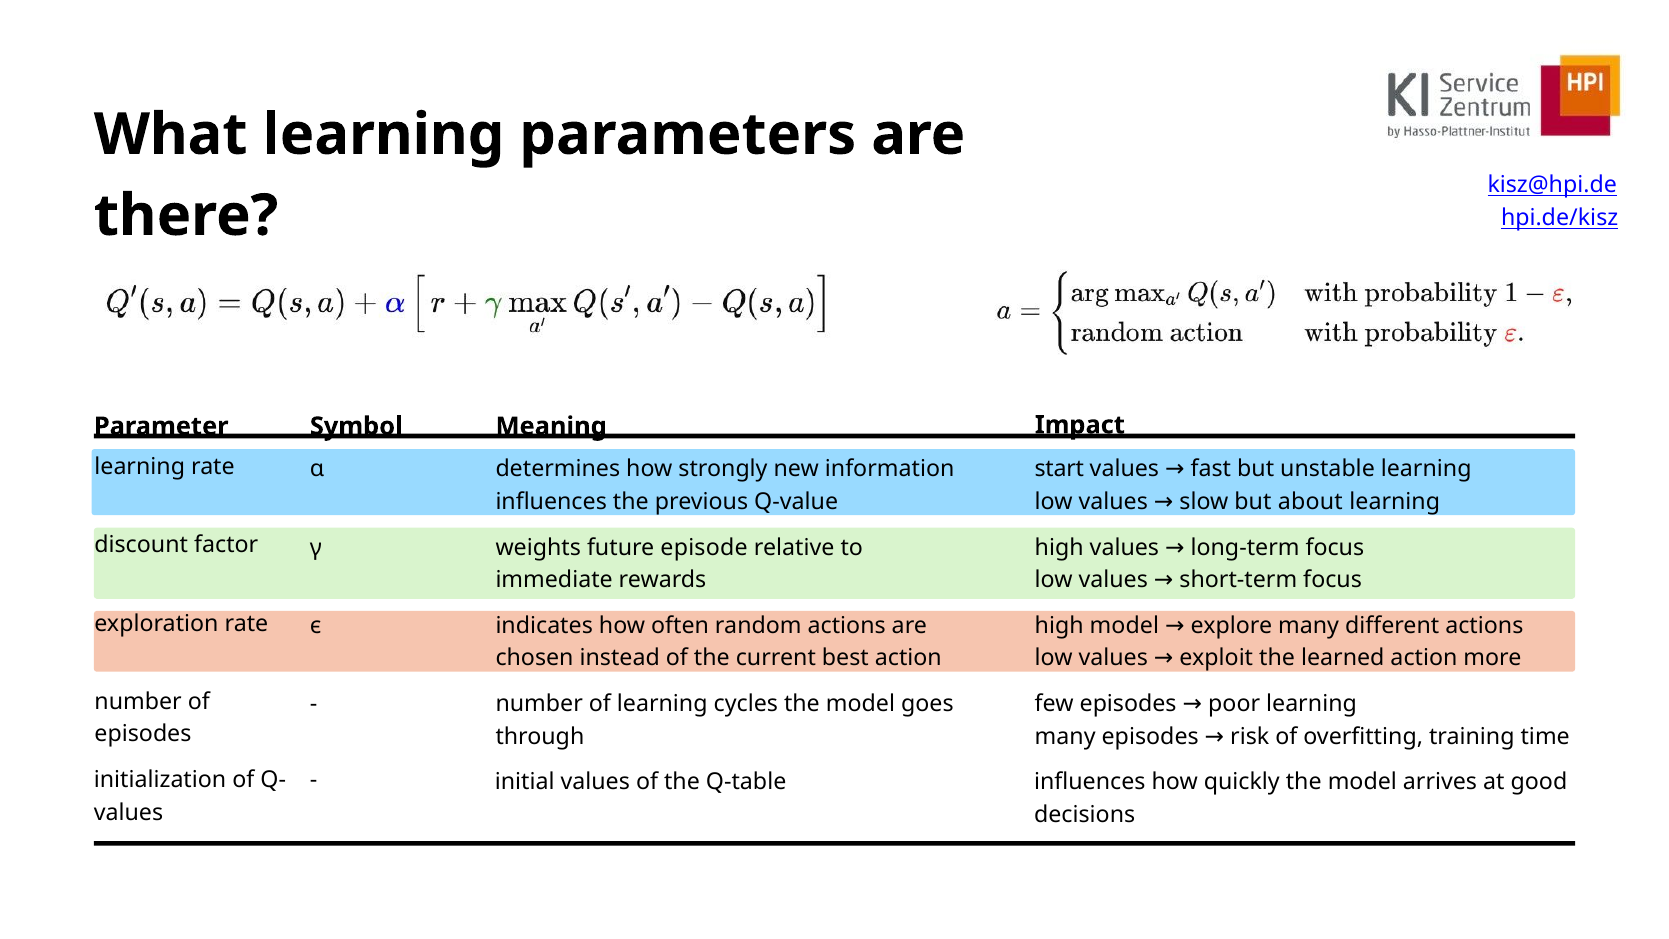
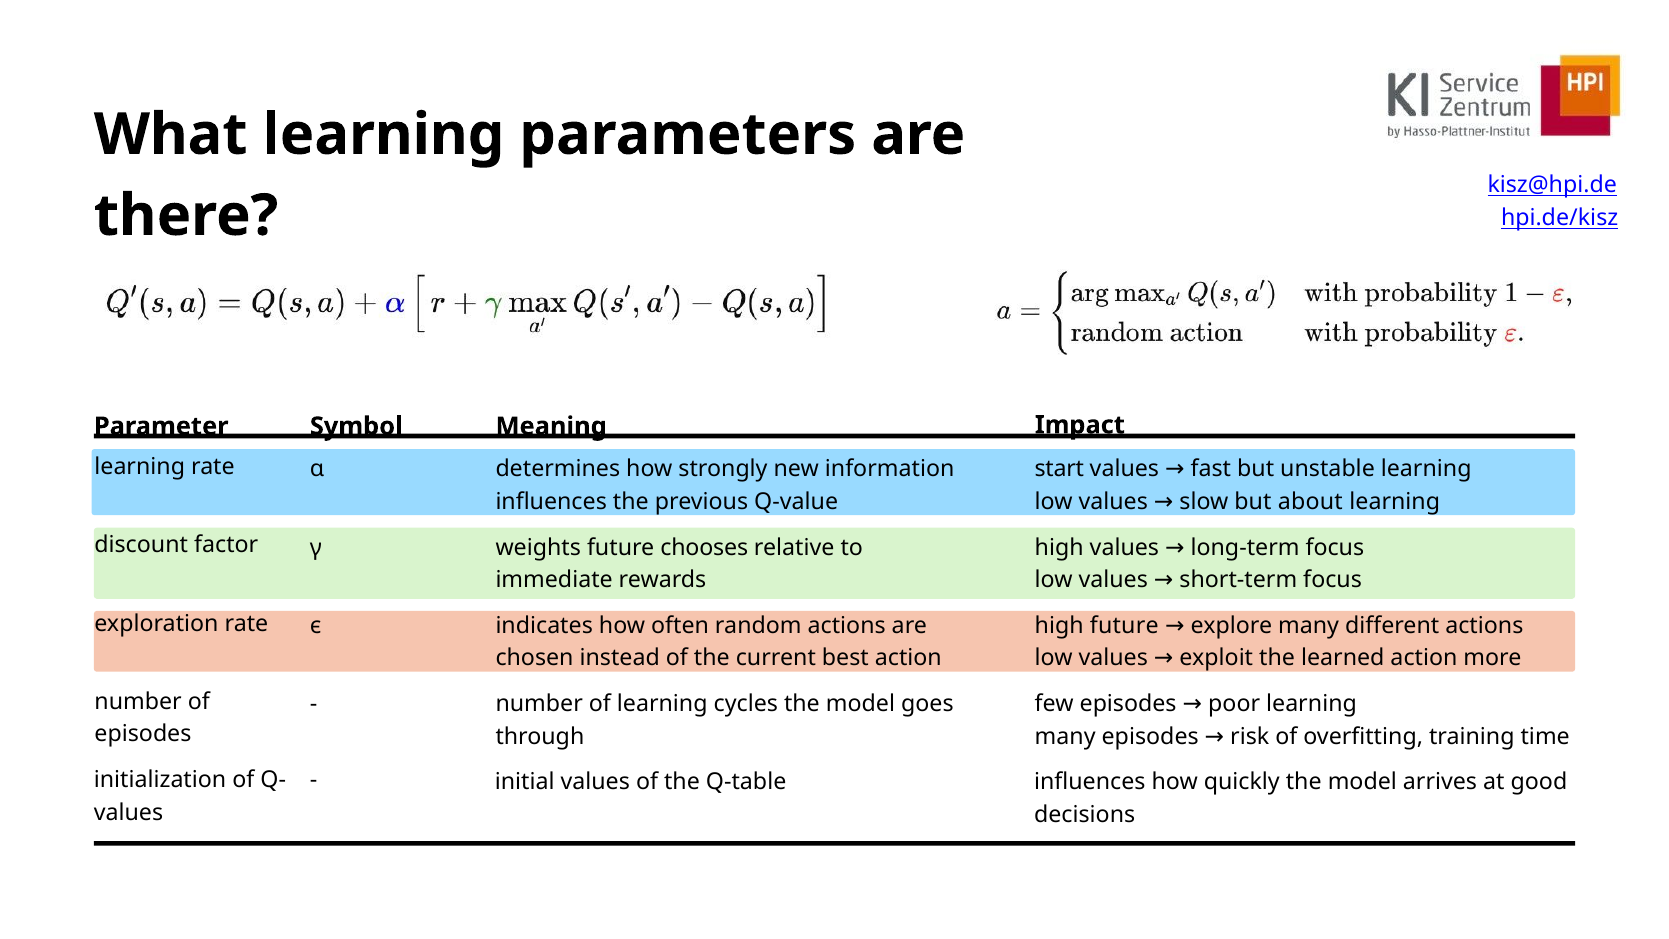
episode: episode -> chooses
high model: model -> future
